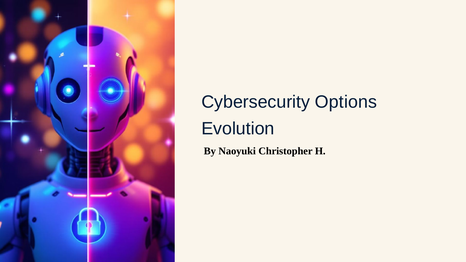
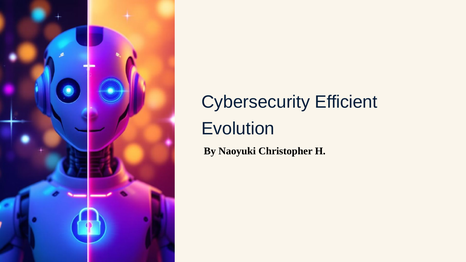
Options: Options -> Efficient
